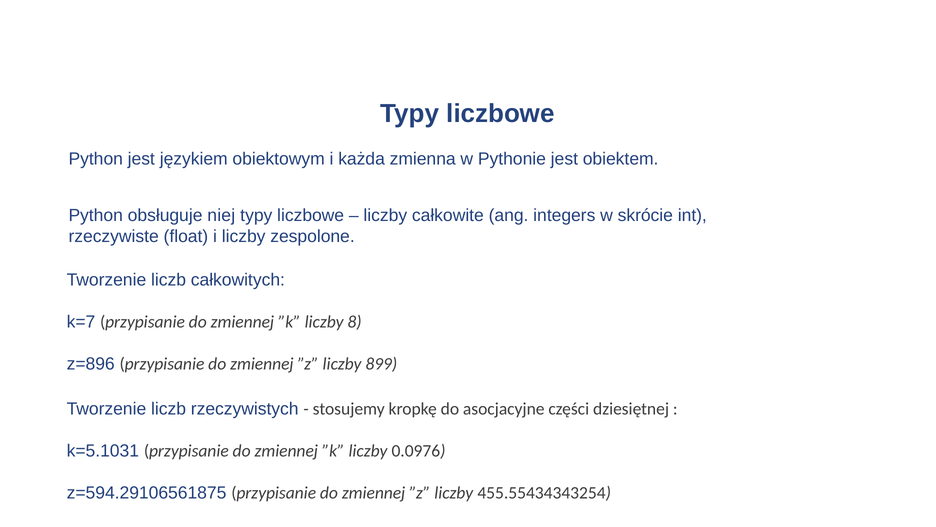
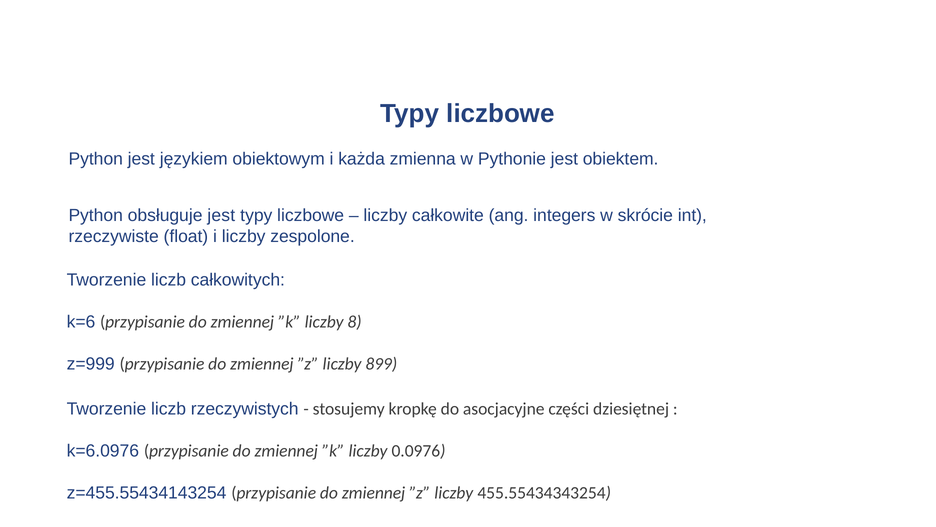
obsługuje niej: niej -> jest
k=7: k=7 -> k=6
z=896: z=896 -> z=999
k=5.1031: k=5.1031 -> k=6.0976
z=594.29106561875: z=594.29106561875 -> z=455.55434143254
